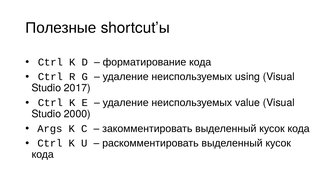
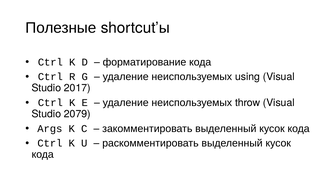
value: value -> throw
2000: 2000 -> 2079
